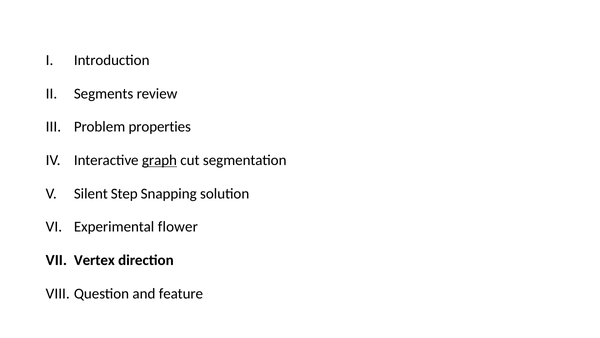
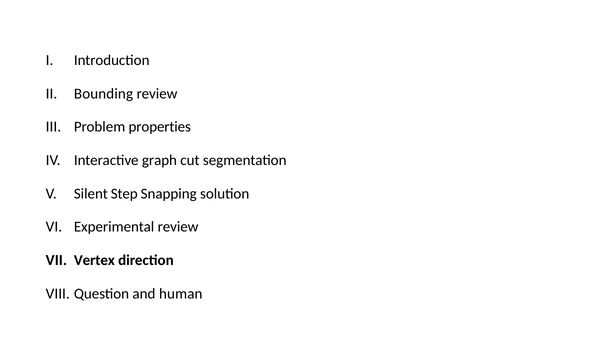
Segments: Segments -> Bounding
graph underline: present -> none
Experimental flower: flower -> review
feature: feature -> human
